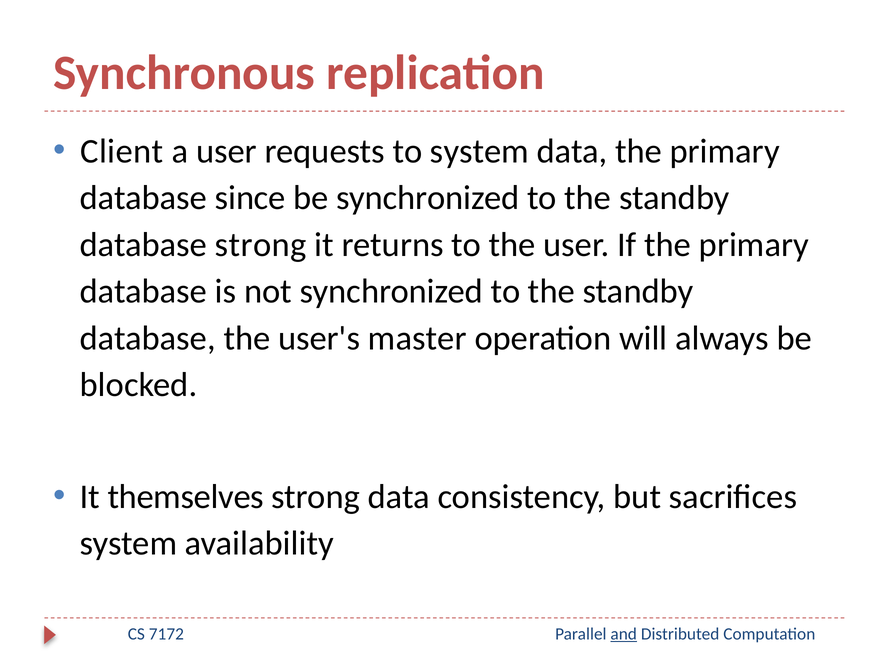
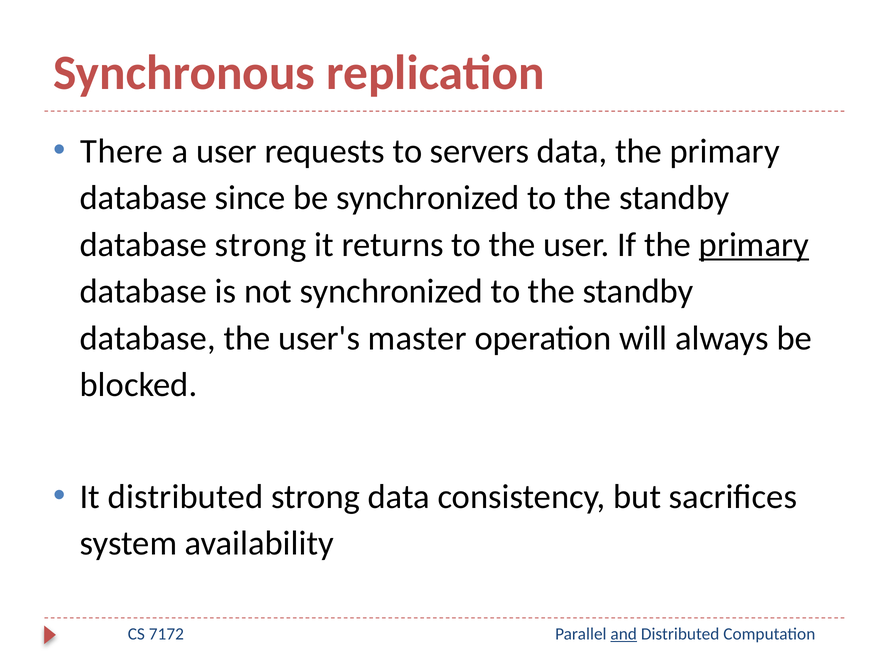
Client: Client -> There
to system: system -> servers
primary at (754, 245) underline: none -> present
It themselves: themselves -> distributed
